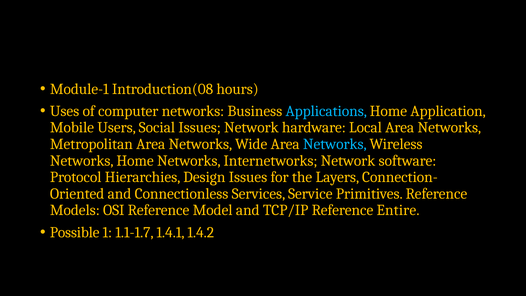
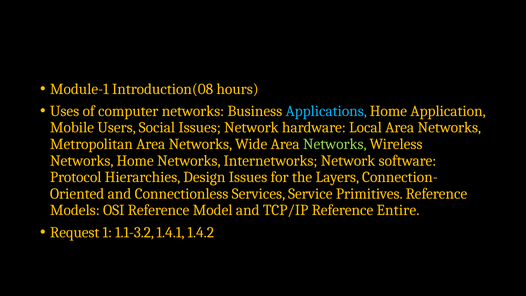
Networks at (335, 144) colour: light blue -> light green
Possible: Possible -> Request
1.1-1.7: 1.1-1.7 -> 1.1-3.2
